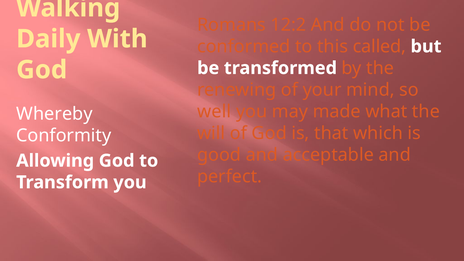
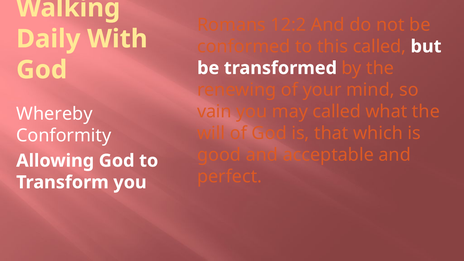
well: well -> vain
may made: made -> called
